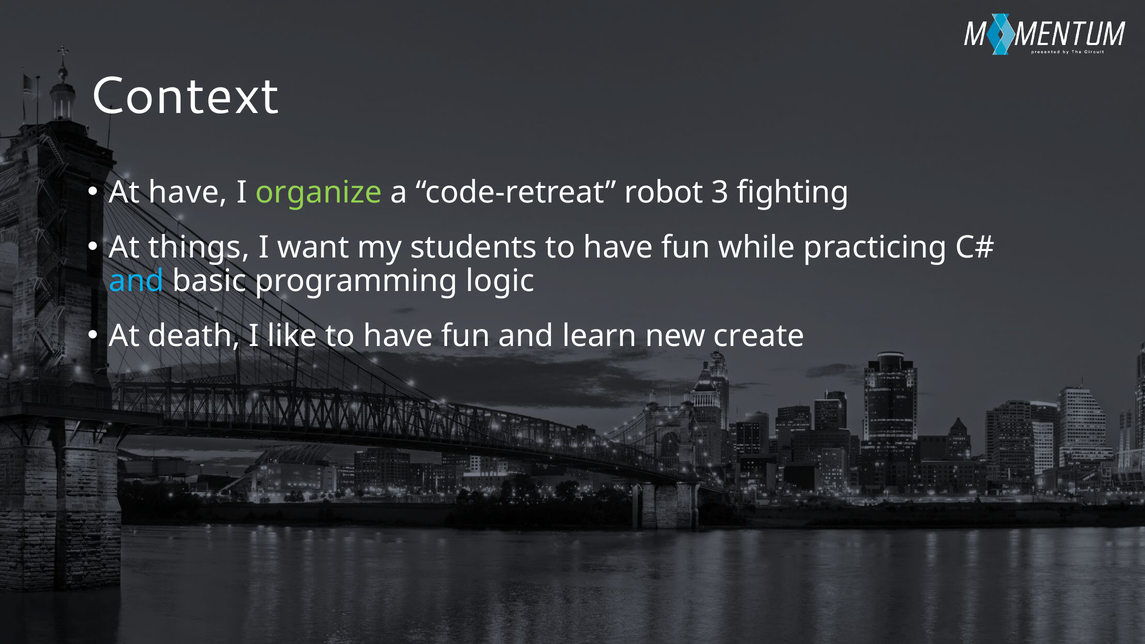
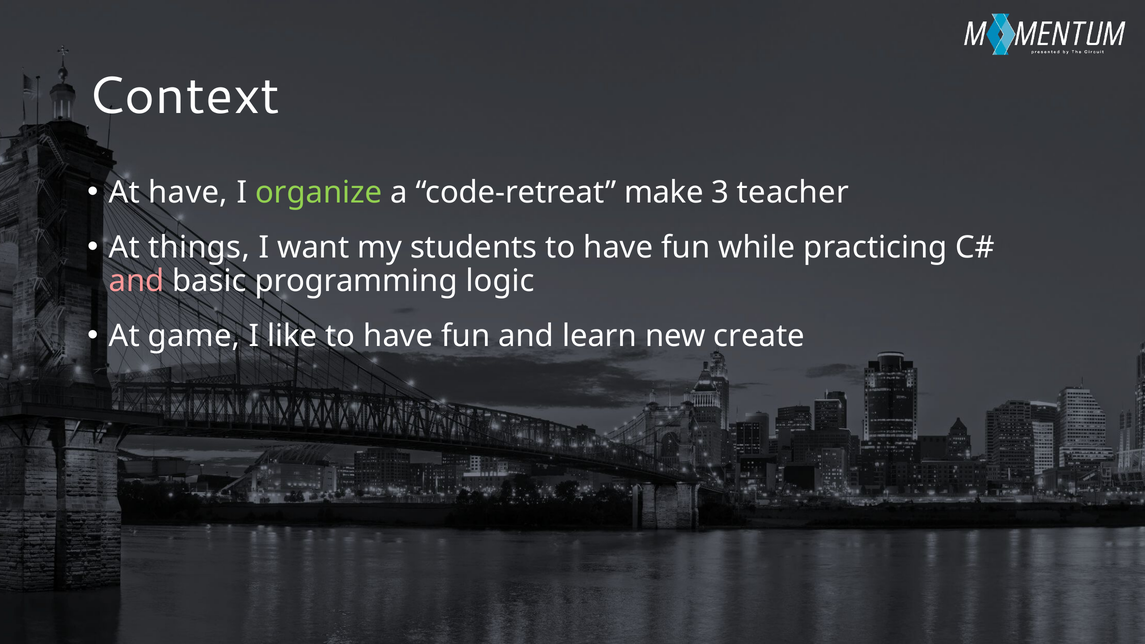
robot: robot -> make
fighting: fighting -> teacher
and at (137, 281) colour: light blue -> pink
death: death -> game
